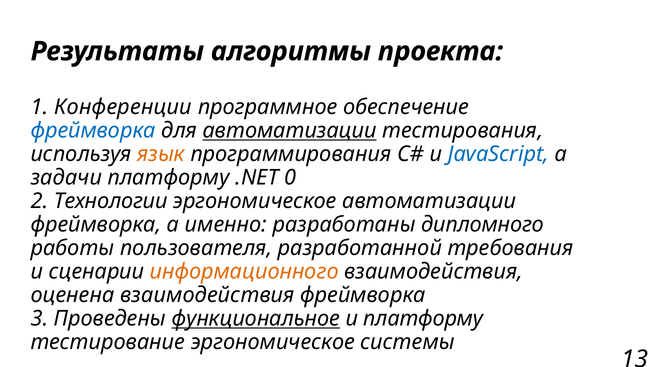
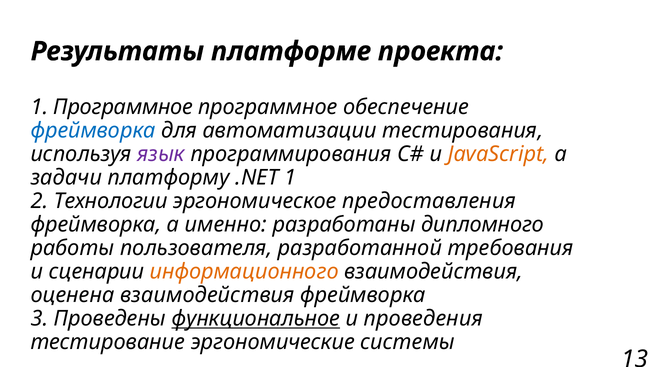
алгоритмы: алгоритмы -> платформе
1 Конференции: Конференции -> Программное
автоматизации at (290, 131) underline: present -> none
язык colour: orange -> purple
JavaScript colour: blue -> orange
.NET 0: 0 -> 1
эргономическое автоматизации: автоматизации -> предоставления
и платформу: платформу -> проведения
тестирование эргономическое: эргономическое -> эргономические
